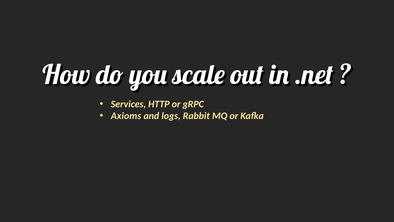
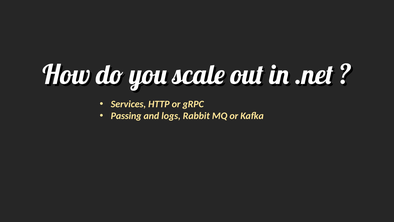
Axioms: Axioms -> Passing
